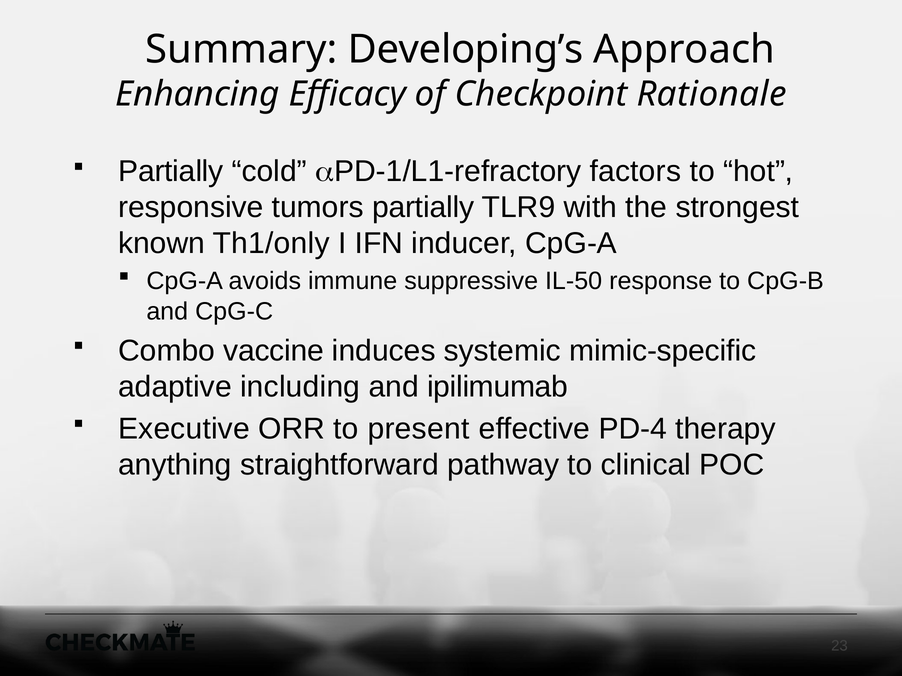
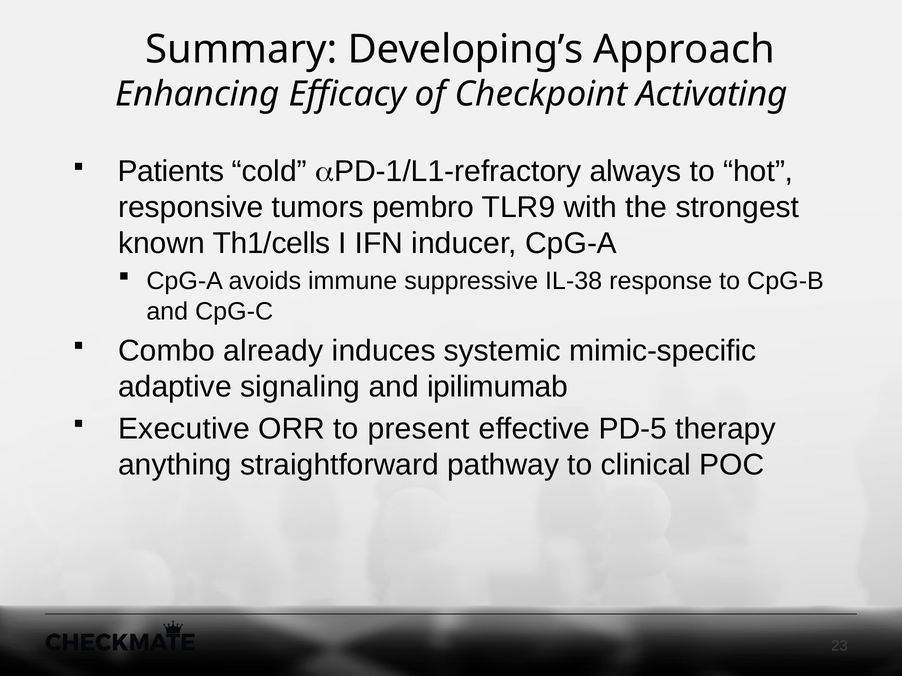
Rationale: Rationale -> Activating
Partially at (171, 172): Partially -> Patients
factors: factors -> always
tumors partially: partially -> pembro
Th1/only: Th1/only -> Th1/cells
IL-50: IL-50 -> IL-38
vaccine: vaccine -> already
including: including -> signaling
PD-4: PD-4 -> PD-5
